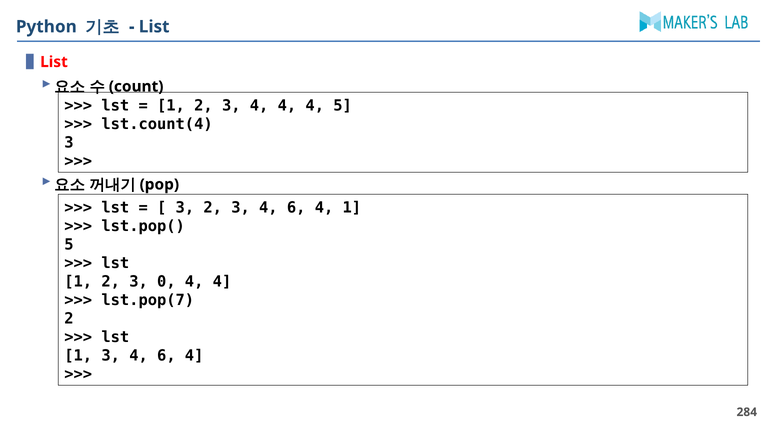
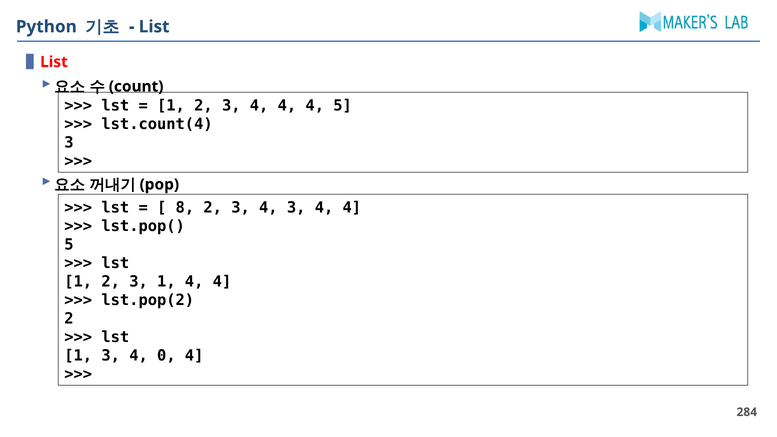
3 at (185, 208): 3 -> 8
2 3 4 6: 6 -> 3
1 at (352, 208): 1 -> 4
3 0: 0 -> 1
lst.pop(7: lst.pop(7 -> lst.pop(2
1 3 4 6: 6 -> 0
